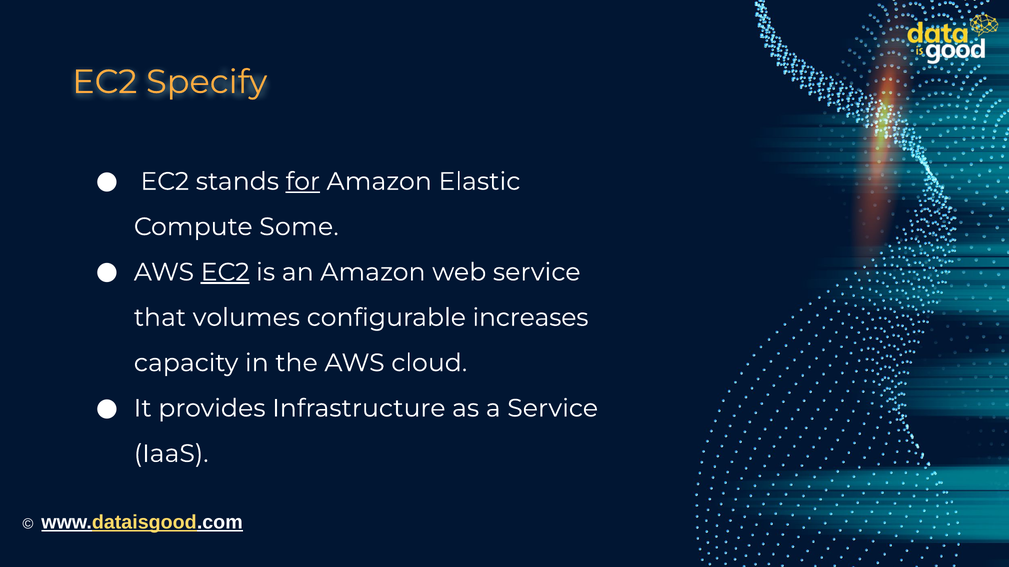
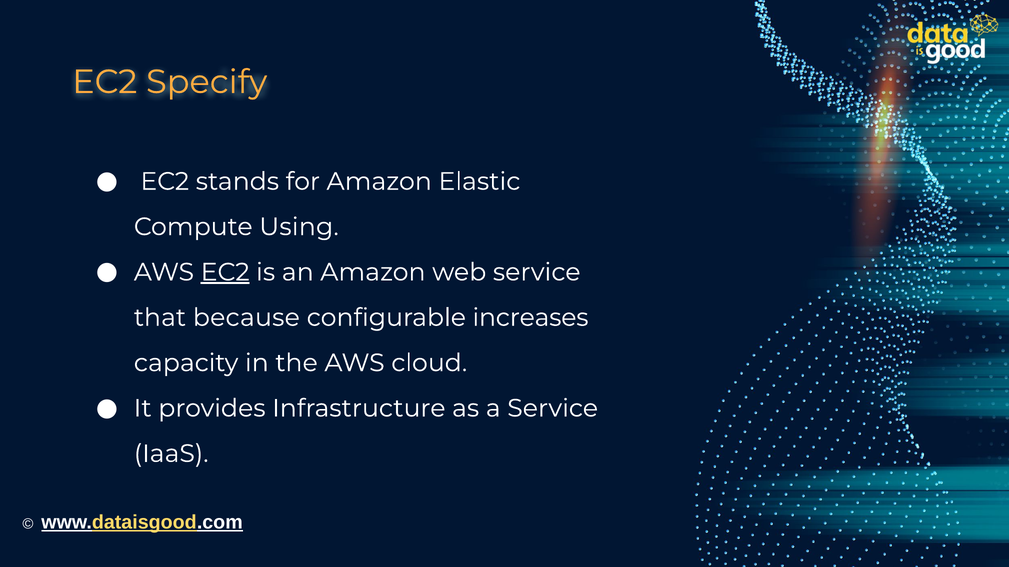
for underline: present -> none
Some: Some -> Using
volumes: volumes -> because
